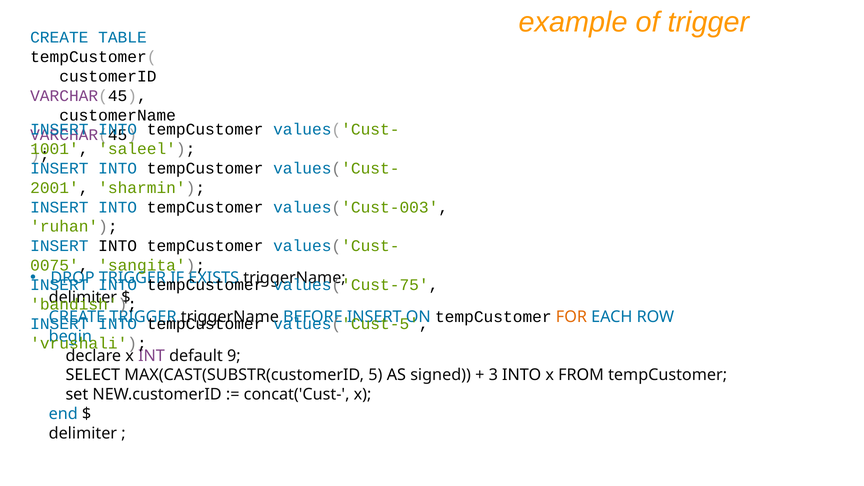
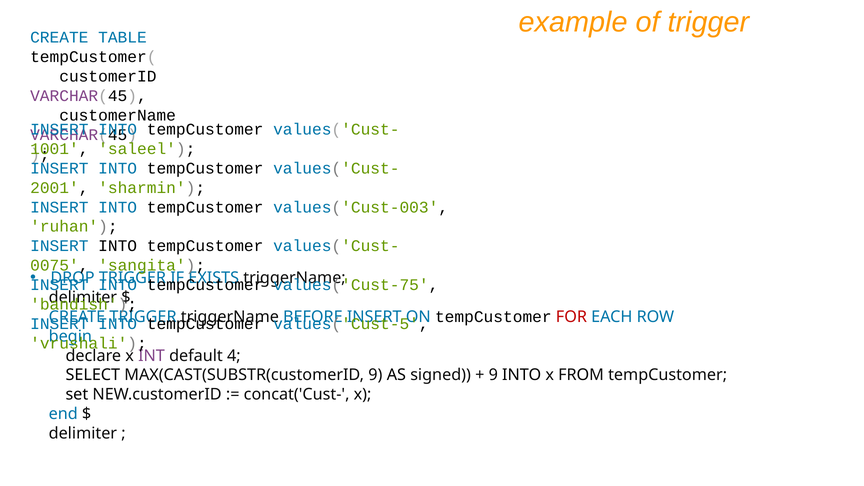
FOR colour: orange -> red
9: 9 -> 4
MAX(CAST(SUBSTR(customerID 5: 5 -> 9
3 at (493, 375): 3 -> 9
